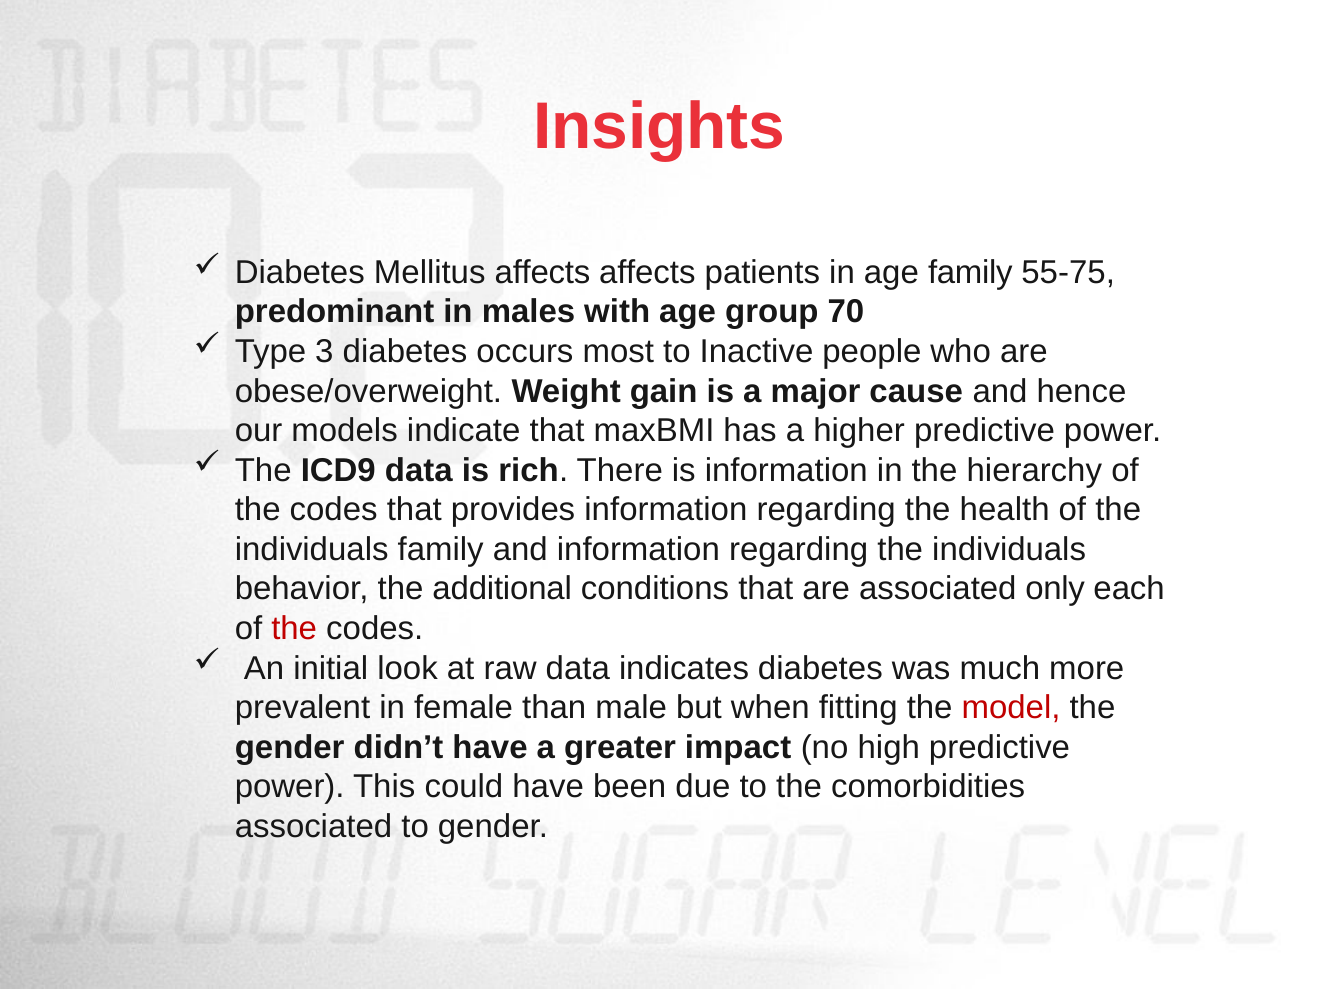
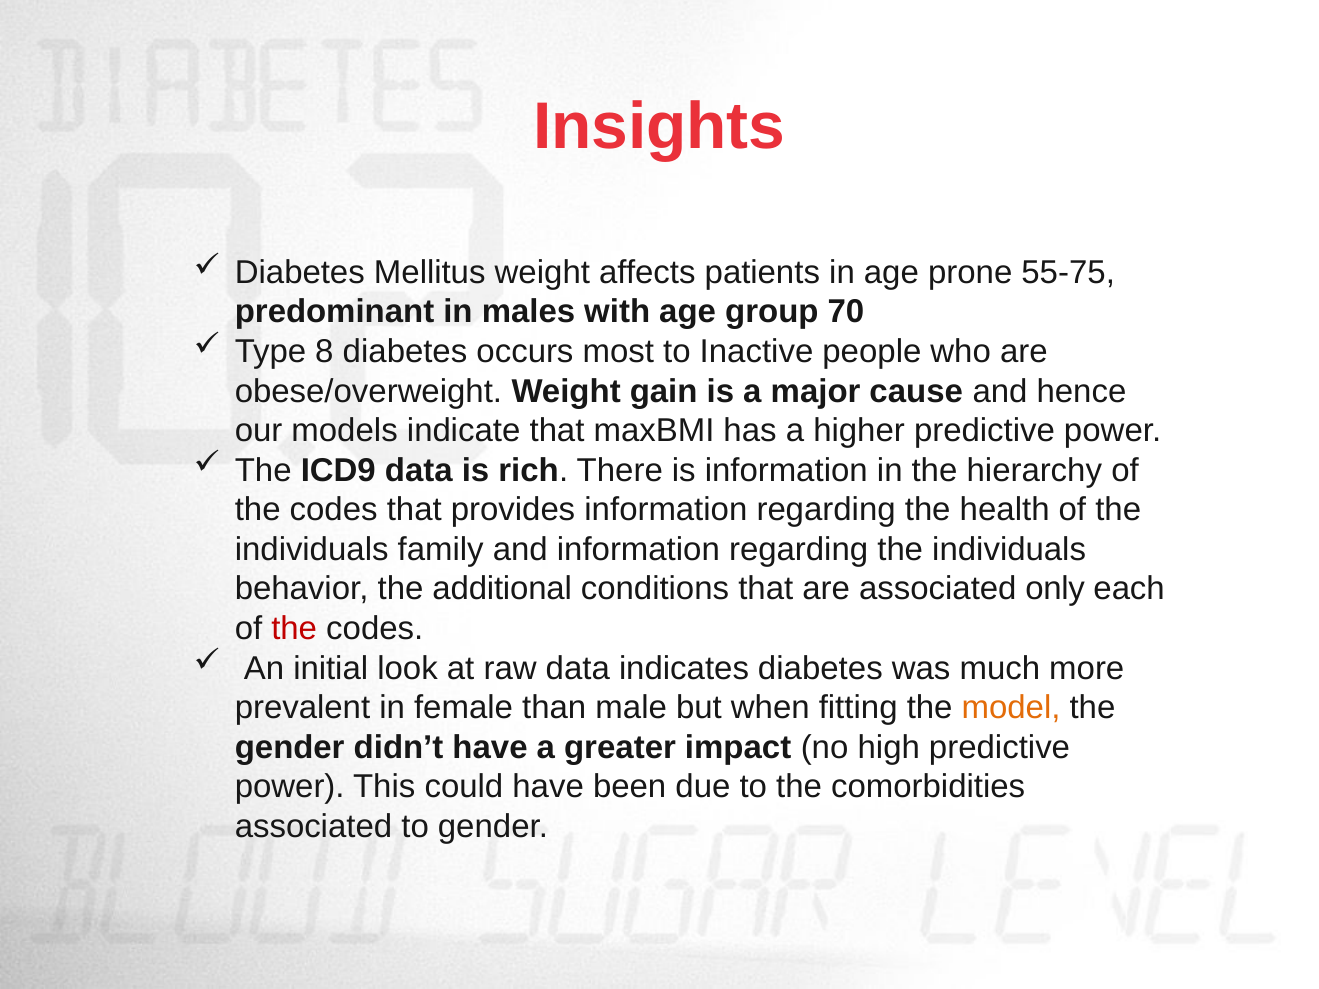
Mellitus affects: affects -> weight
age family: family -> prone
3: 3 -> 8
model colour: red -> orange
